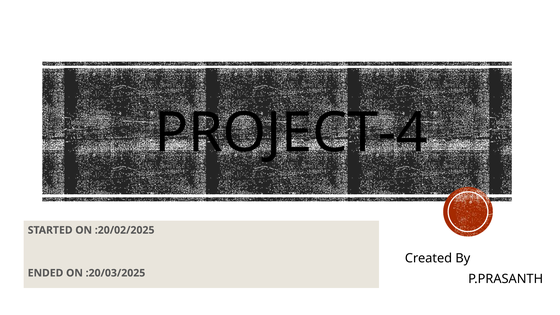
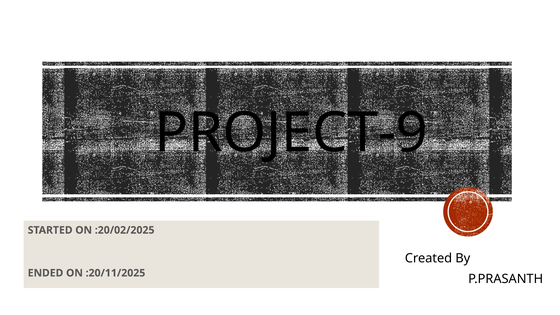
PROJECT-4: PROJECT-4 -> PROJECT-9
:20/03/2025: :20/03/2025 -> :20/11/2025
